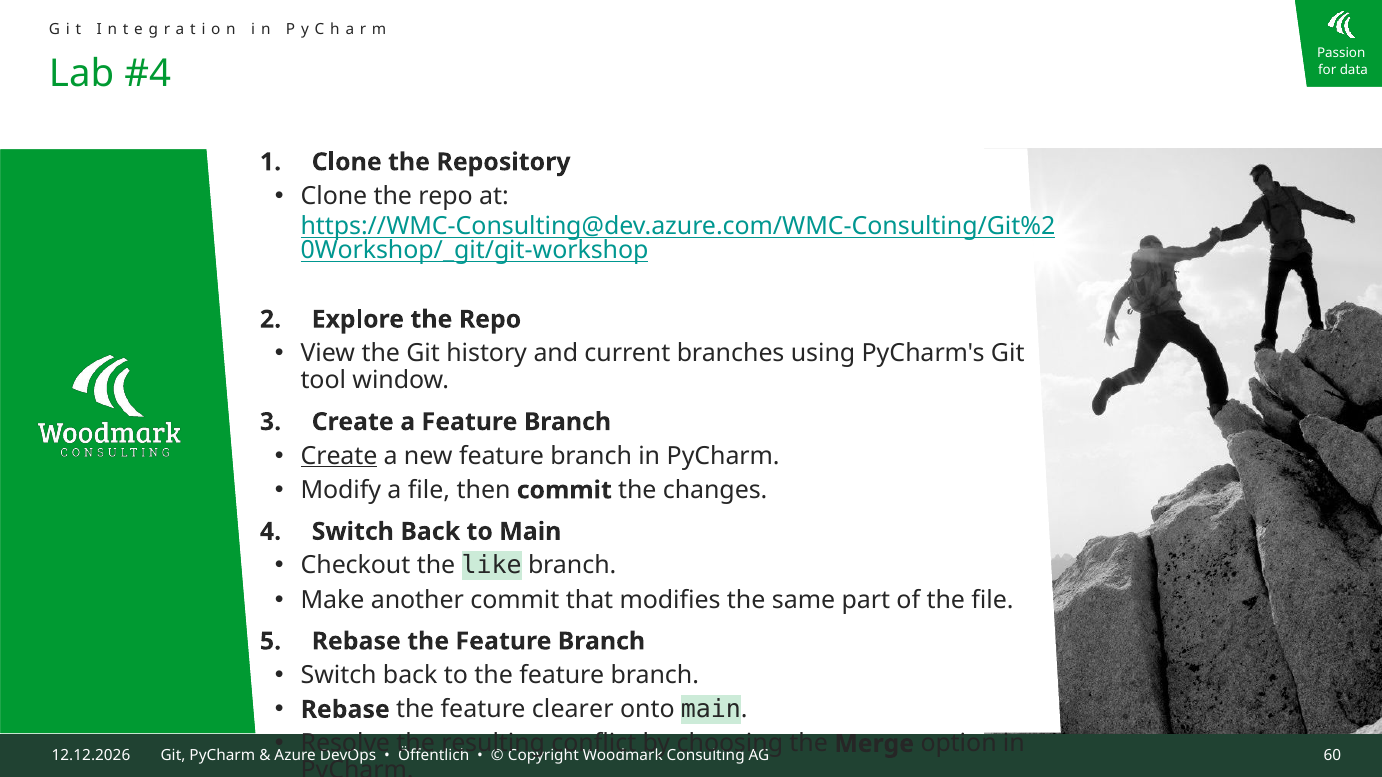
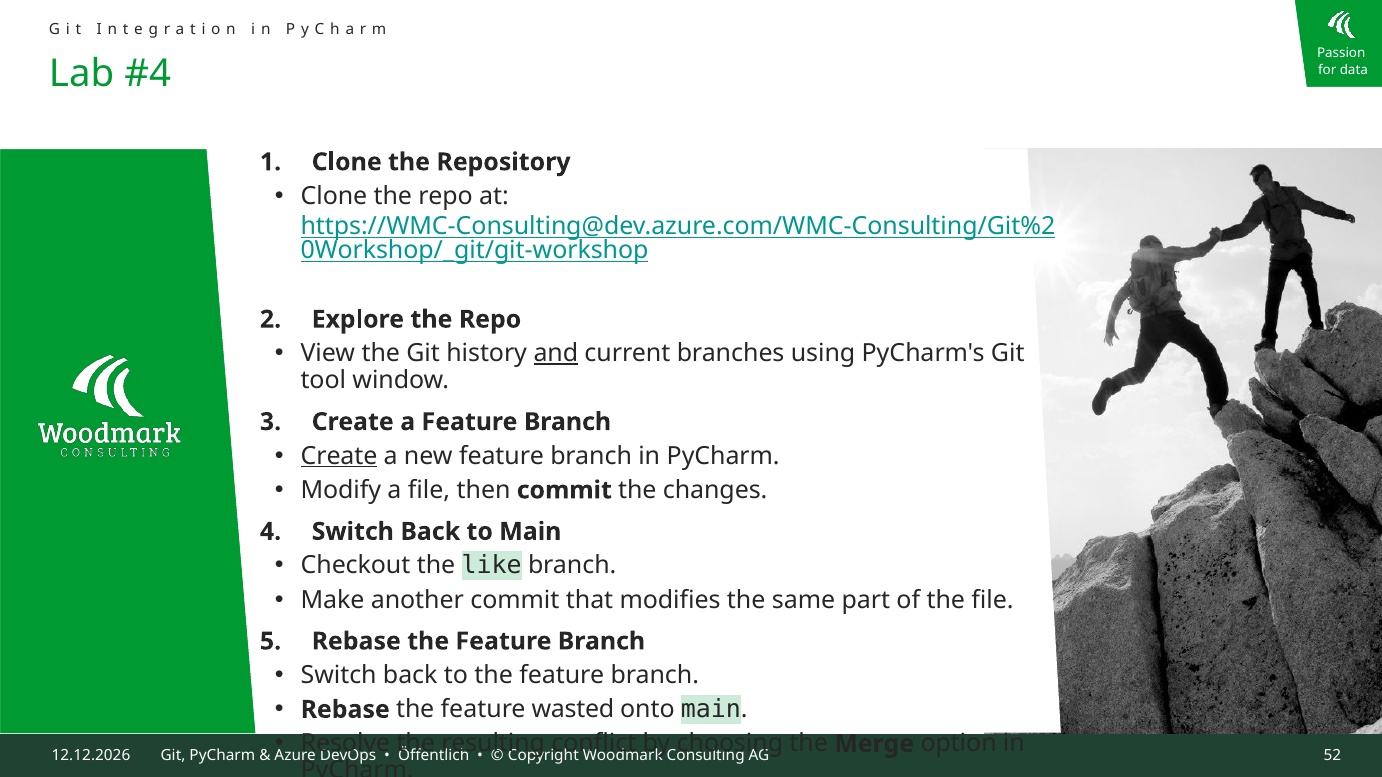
and underline: none -> present
clearer: clearer -> wasted
60: 60 -> 52
